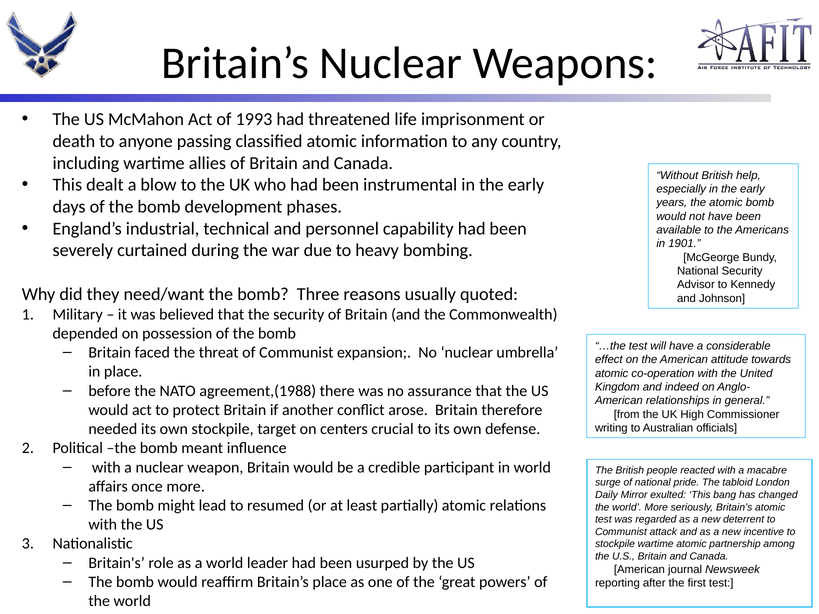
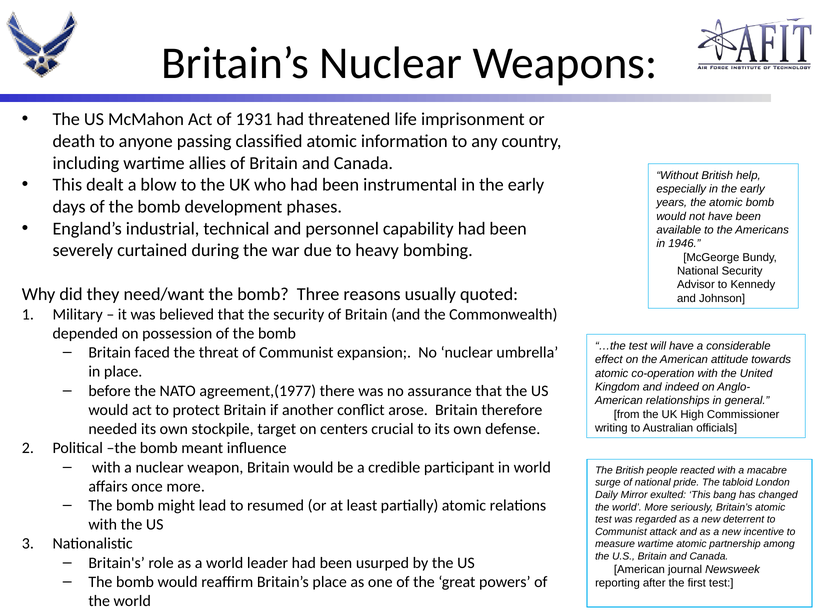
1993: 1993 -> 1931
1901: 1901 -> 1946
agreement,(1988: agreement,(1988 -> agreement,(1977
stockpile at (615, 544): stockpile -> measure
